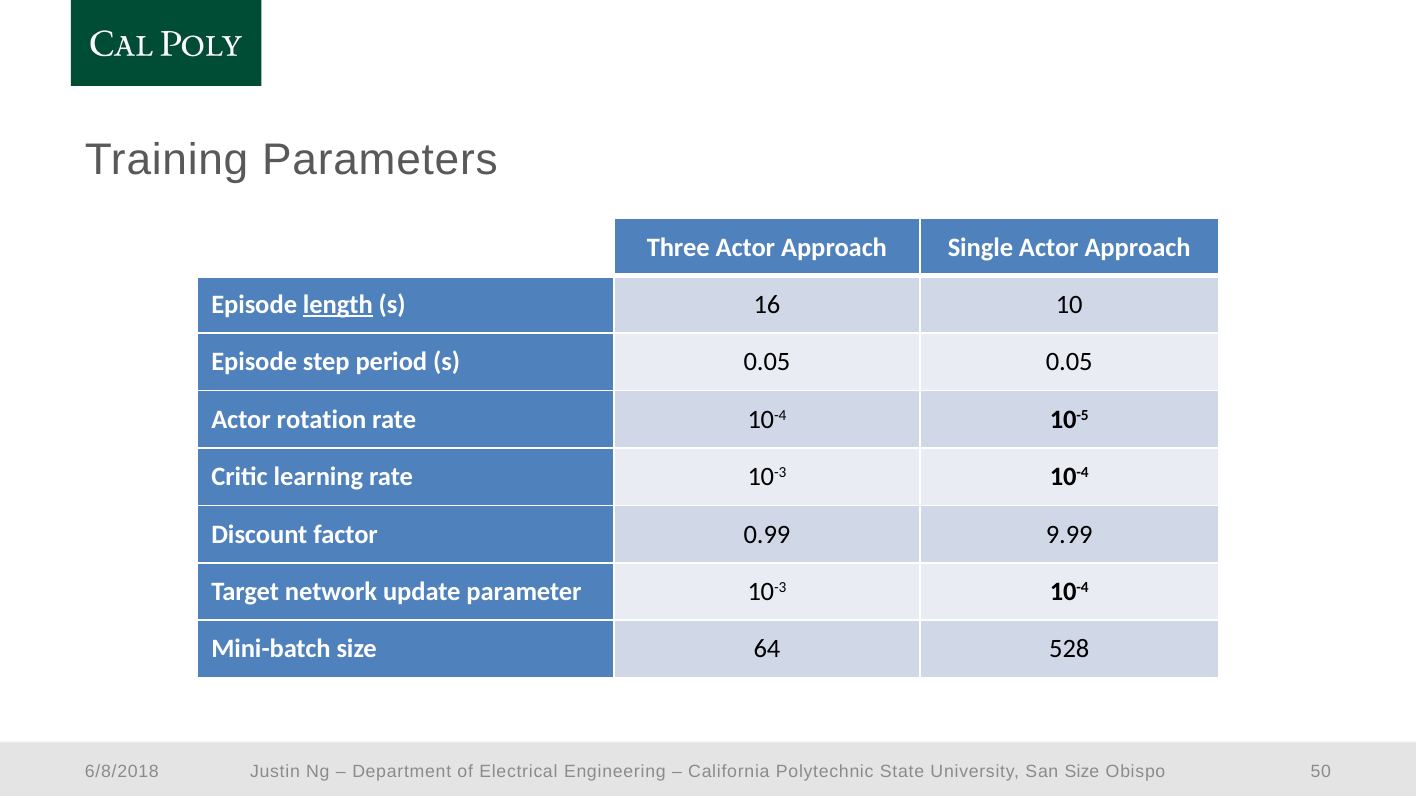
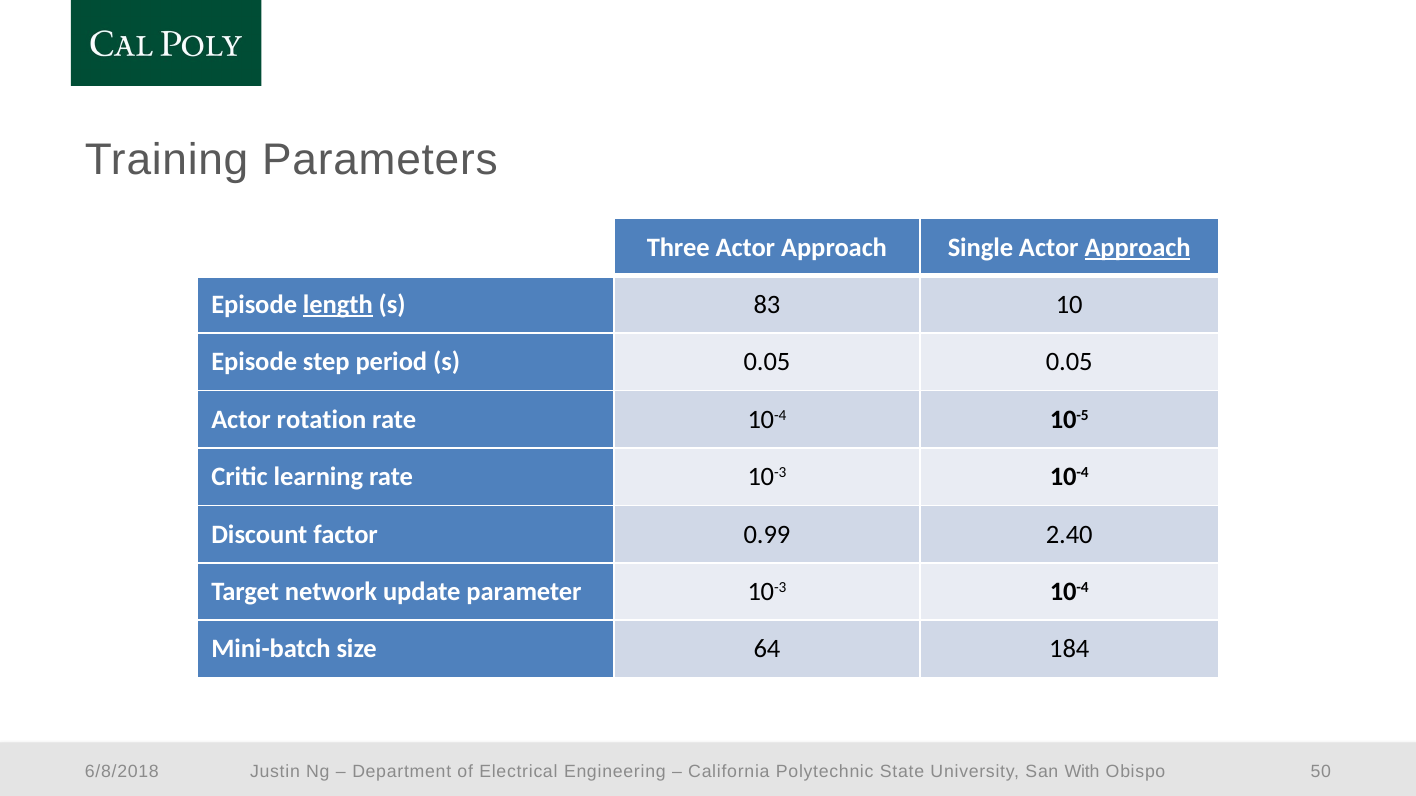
Approach at (1138, 248) underline: none -> present
16: 16 -> 83
9.99: 9.99 -> 2.40
528: 528 -> 184
San Size: Size -> With
